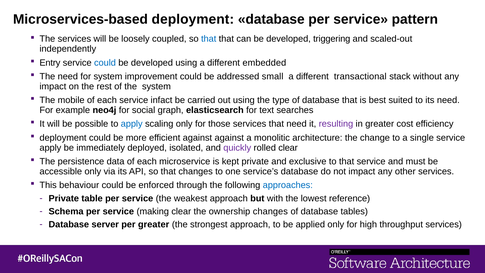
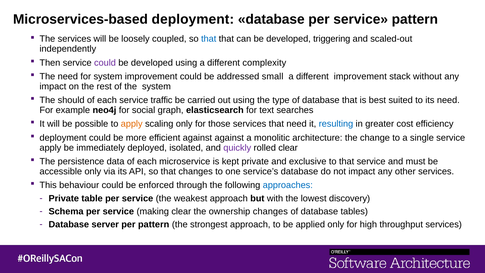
Entry: Entry -> Then
could at (105, 63) colour: blue -> purple
embedded: embedded -> complexity
different transactional: transactional -> improvement
mobile: mobile -> should
infact: infact -> traffic
apply at (132, 124) colour: blue -> orange
resulting colour: purple -> blue
reference: reference -> discovery
per greater: greater -> pattern
